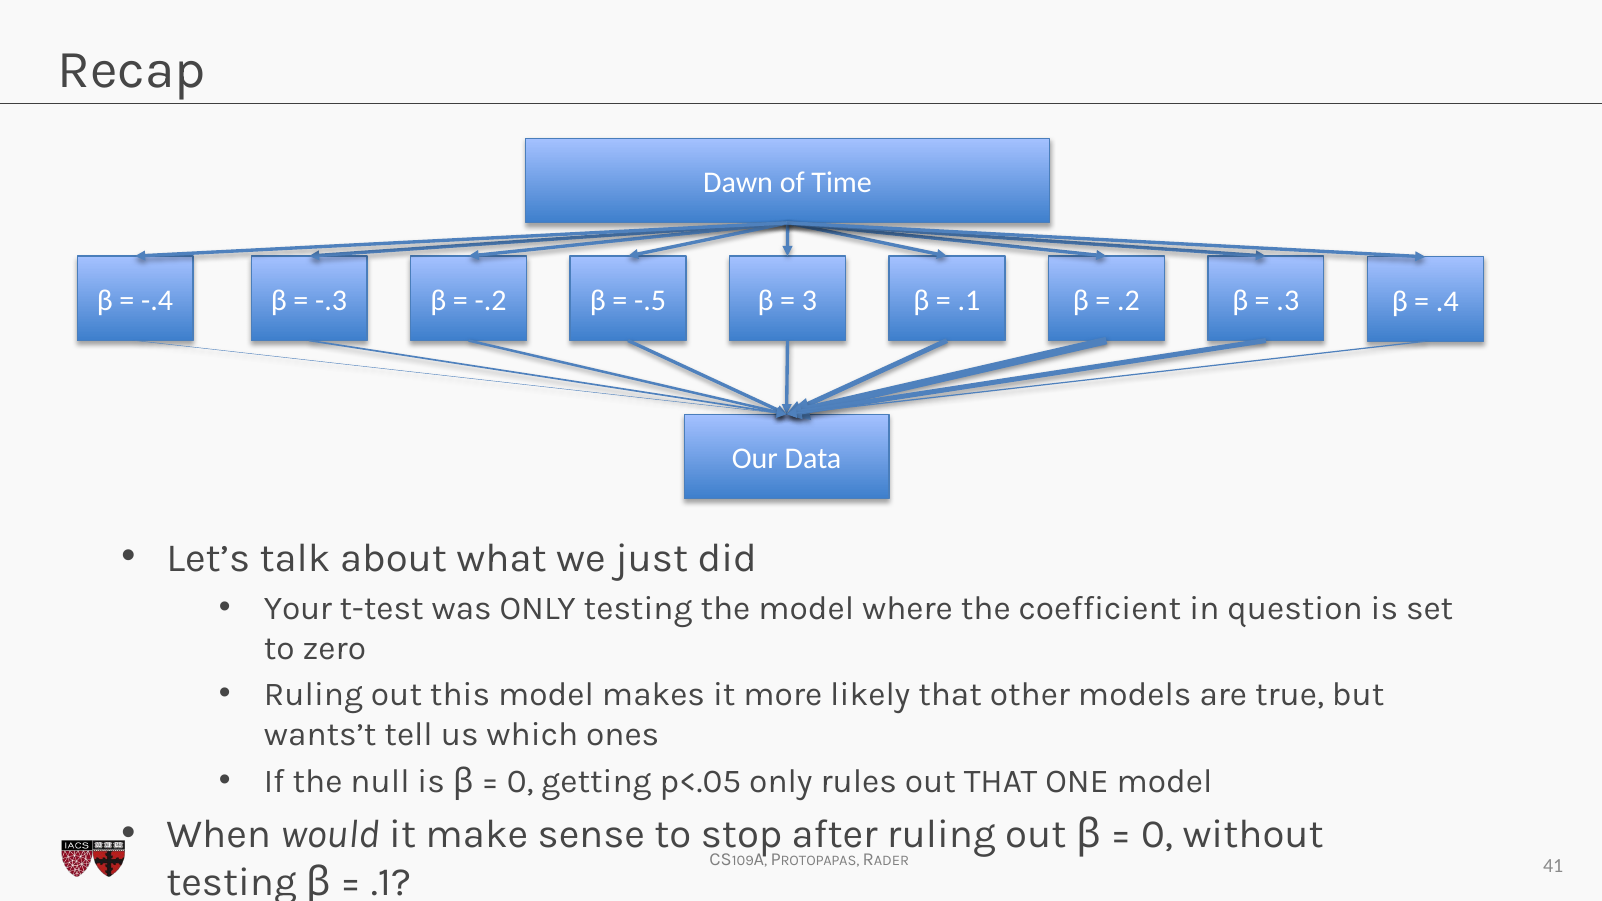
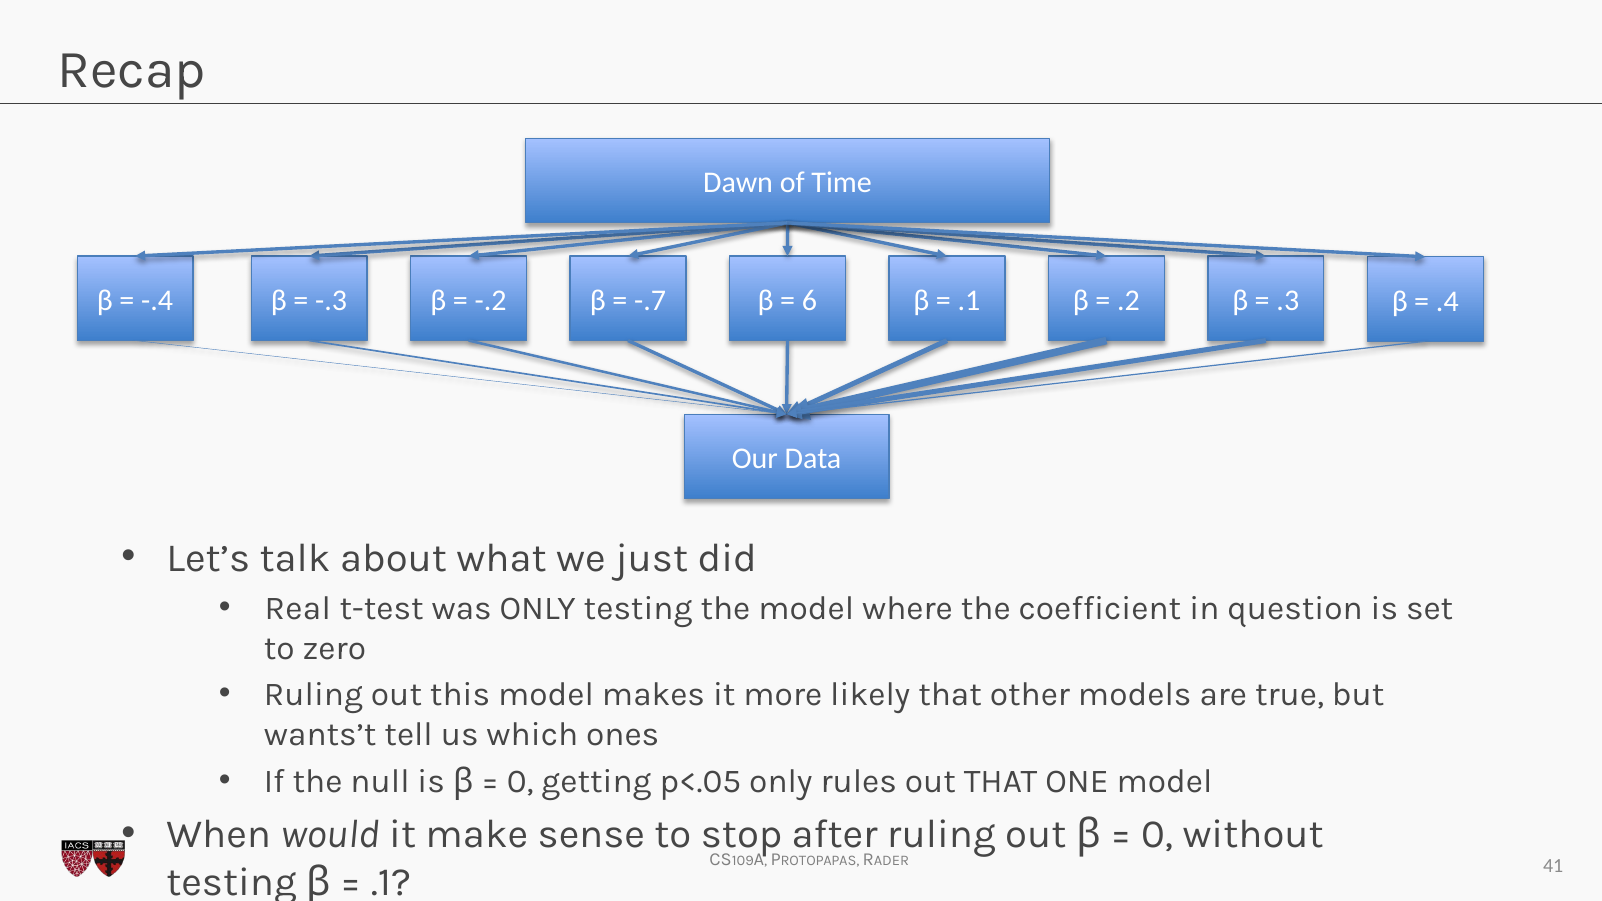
-.5: -.5 -> -.7
3: 3 -> 6
Your: Your -> Real
